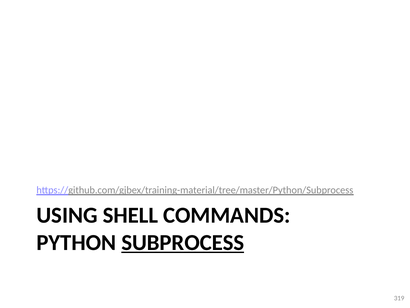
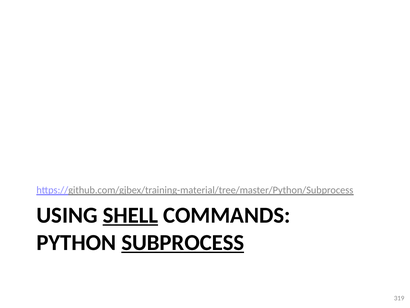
SHELL underline: none -> present
